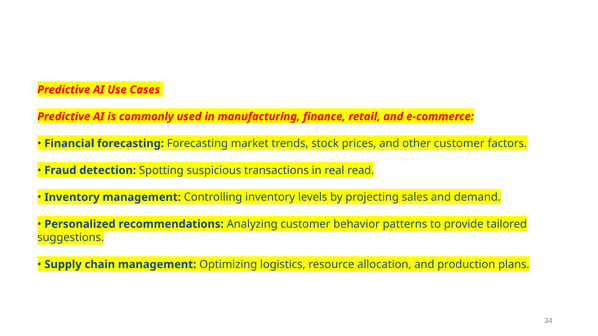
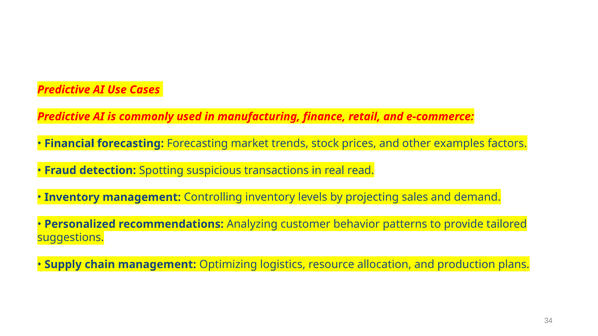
other customer: customer -> examples
